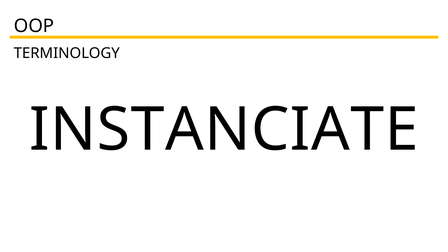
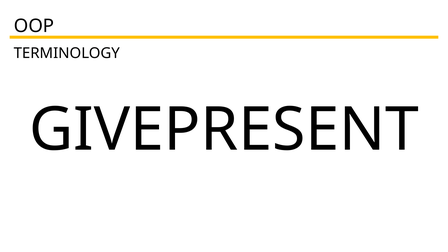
INSTANCIATE: INSTANCIATE -> GIVEPRESENT
